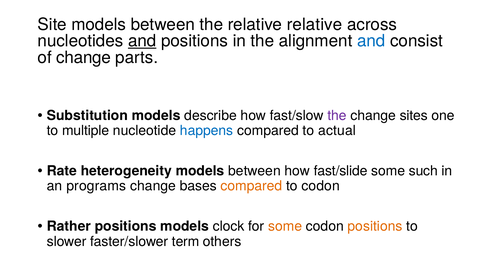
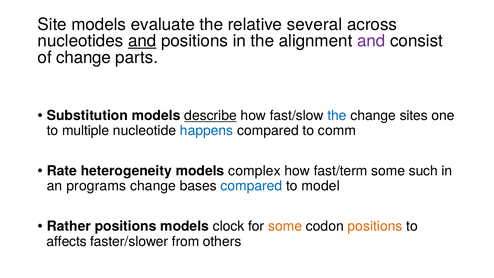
Site models between: between -> evaluate
relative relative: relative -> several
and at (371, 41) colour: blue -> purple
describe underline: none -> present
the at (337, 116) colour: purple -> blue
actual: actual -> comm
heterogeneity models between: between -> complex
fast/slide: fast/slide -> fast/term
compared at (251, 186) colour: orange -> blue
to codon: codon -> model
slower: slower -> affects
term: term -> from
